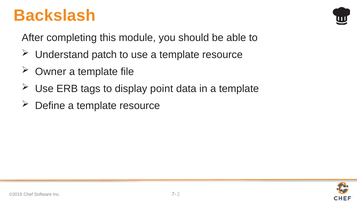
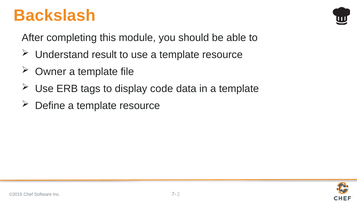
patch: patch -> result
point: point -> code
